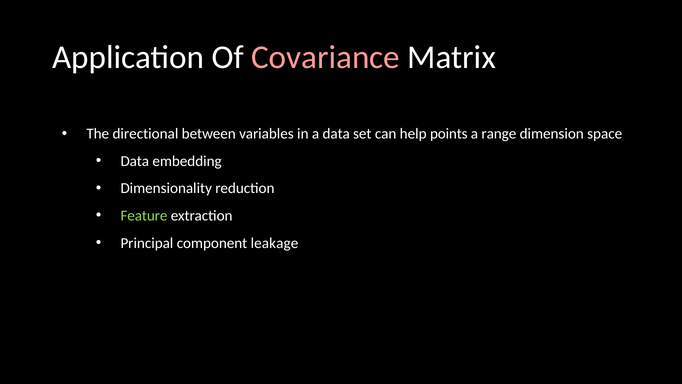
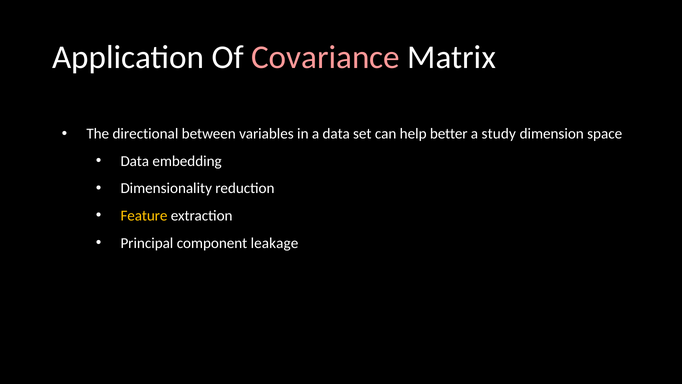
points: points -> better
range: range -> study
Feature colour: light green -> yellow
